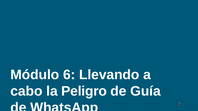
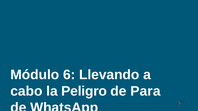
Guía: Guía -> Para
